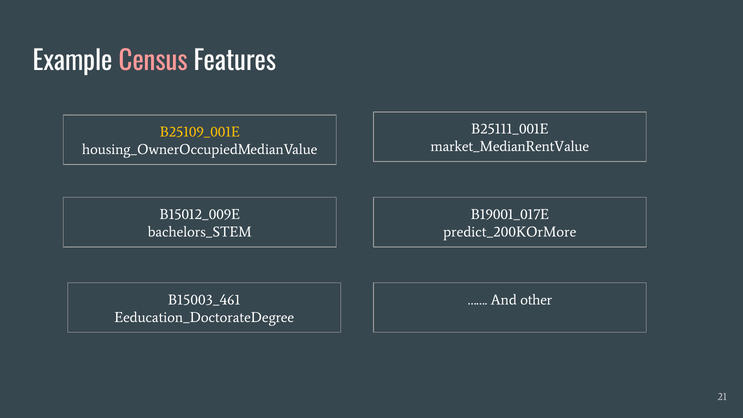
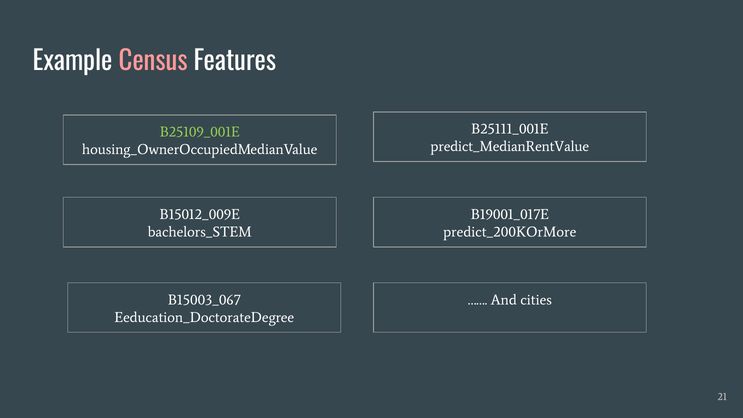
B25109_001E colour: yellow -> light green
market_MedianRentValue: market_MedianRentValue -> predict_MedianRentValue
B15003_461: B15003_461 -> B15003_067
other: other -> cities
